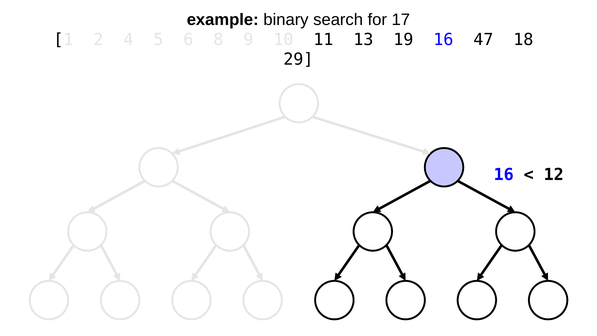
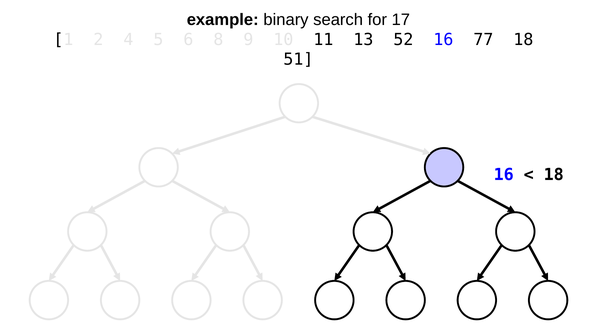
19: 19 -> 52
47: 47 -> 77
29: 29 -> 51
12 at (554, 175): 12 -> 18
